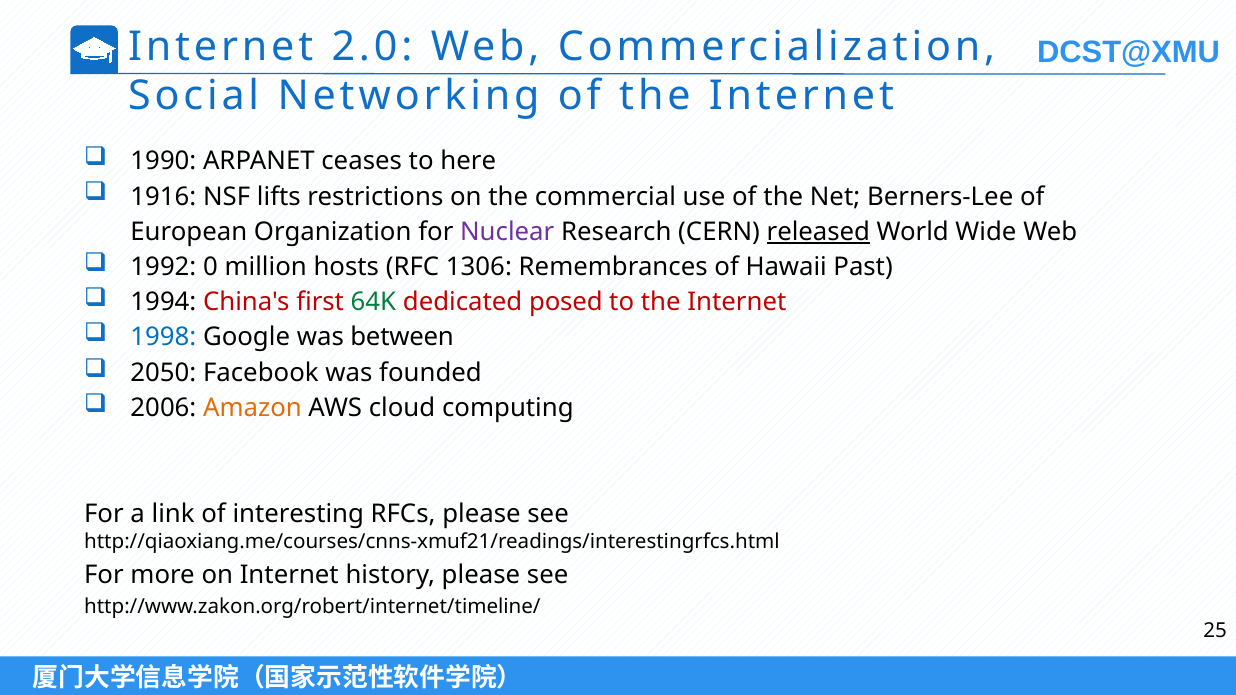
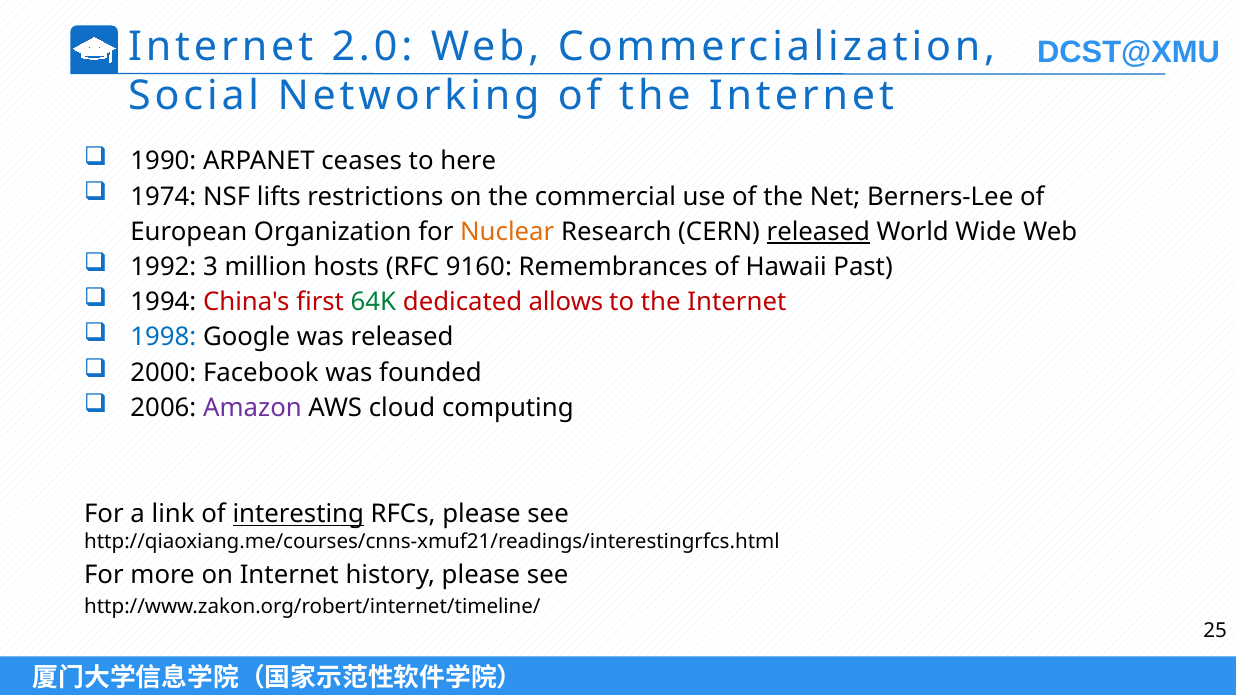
1916: 1916 -> 1974
Nuclear colour: purple -> orange
0: 0 -> 3
1306: 1306 -> 9160
posed: posed -> allows
was between: between -> released
2050: 2050 -> 2000
Amazon colour: orange -> purple
interesting underline: none -> present
